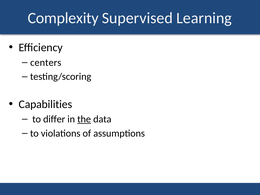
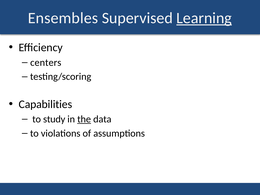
Complexity: Complexity -> Ensembles
Learning underline: none -> present
differ: differ -> study
